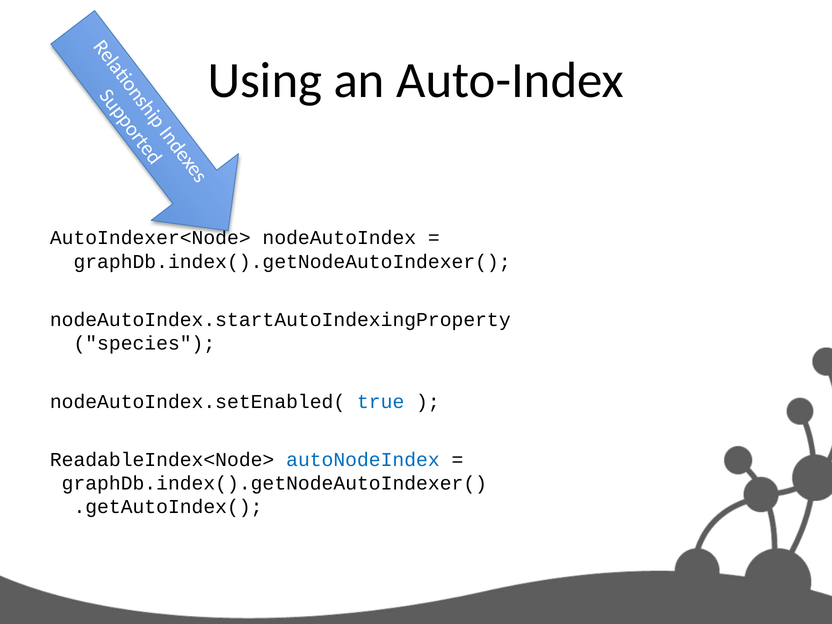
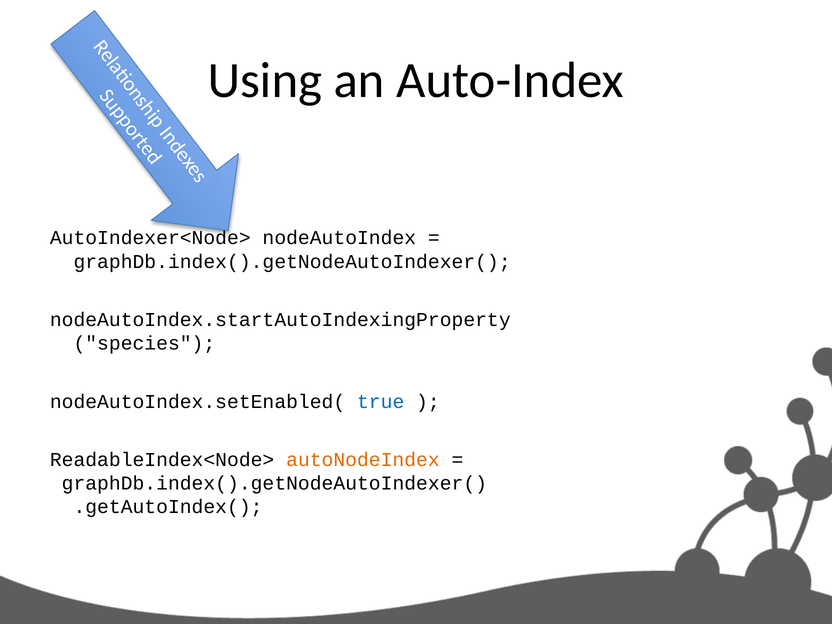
autoNodeIndex colour: blue -> orange
